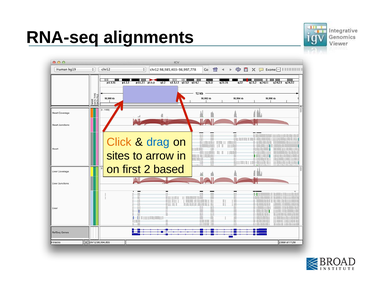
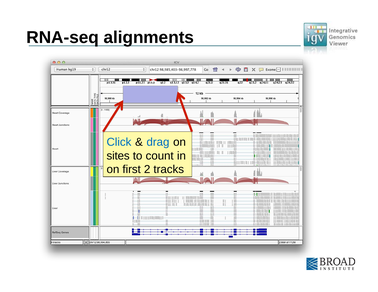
Click colour: orange -> blue
arrow: arrow -> count
based: based -> tracks
